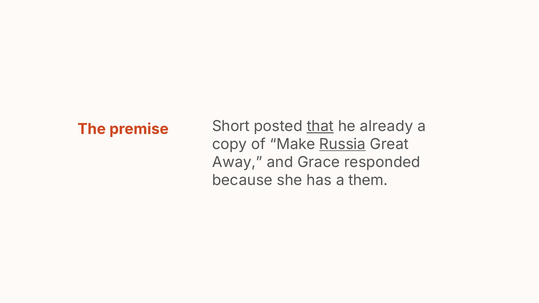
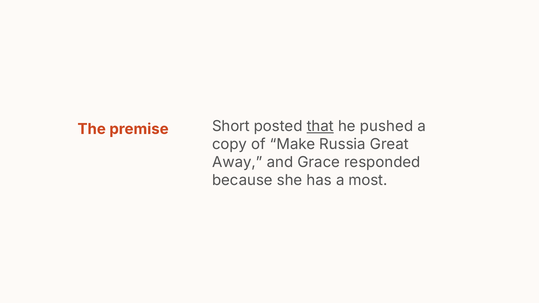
already: already -> pushed
Russia underline: present -> none
them: them -> most
